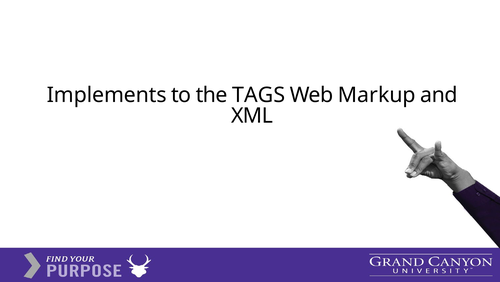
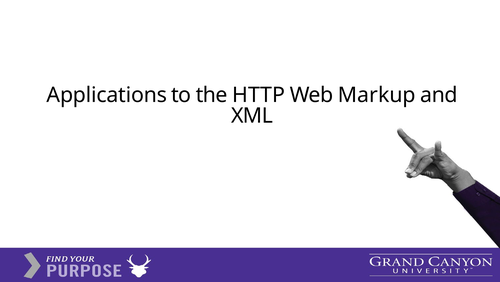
Implements: Implements -> Applications
TAGS: TAGS -> HTTP
